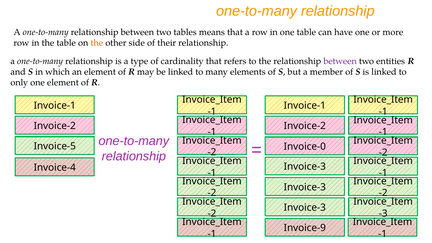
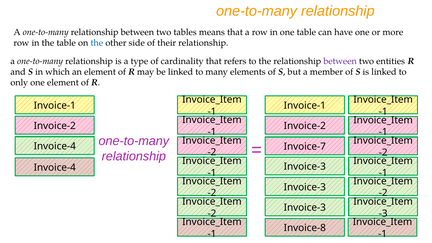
the at (97, 43) colour: orange -> blue
Invoice-5 at (55, 146): Invoice-5 -> Invoice-4
Invoice-0: Invoice-0 -> Invoice-7
Invoice-9: Invoice-9 -> Invoice-8
